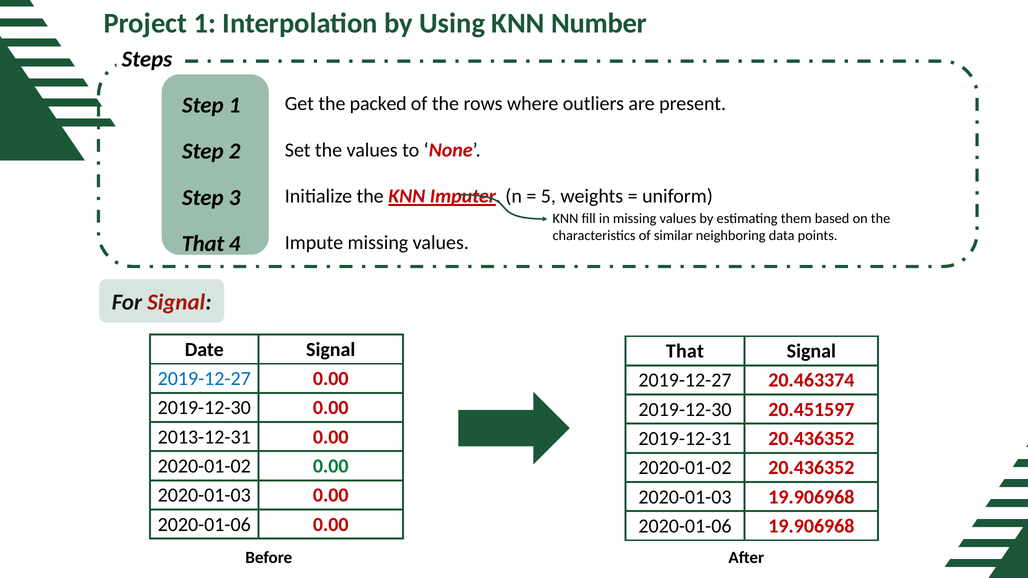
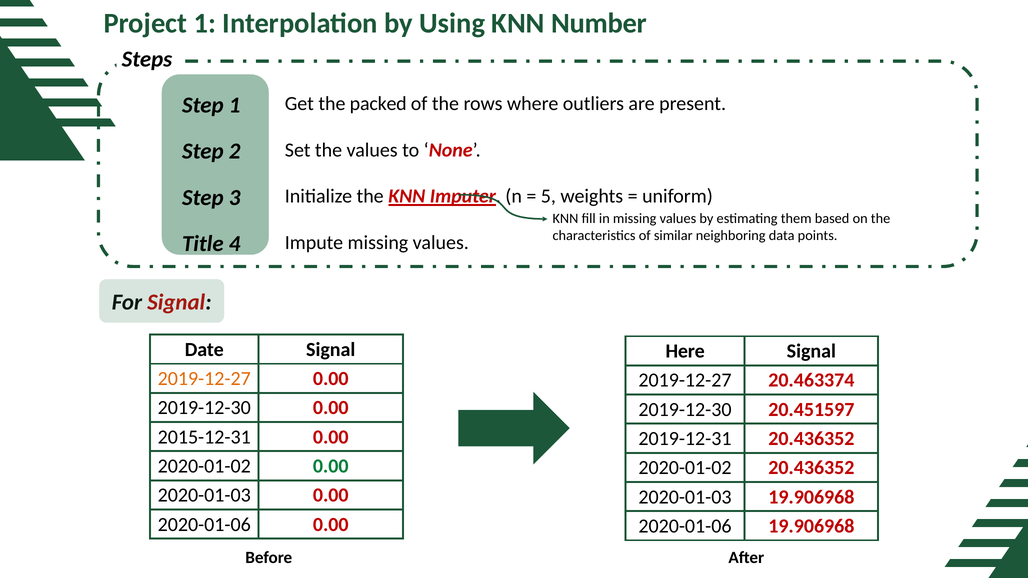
That at (203, 244): That -> Title
That at (685, 351): That -> Here
2019-12-27 at (204, 379) colour: blue -> orange
2013-12-31: 2013-12-31 -> 2015-12-31
